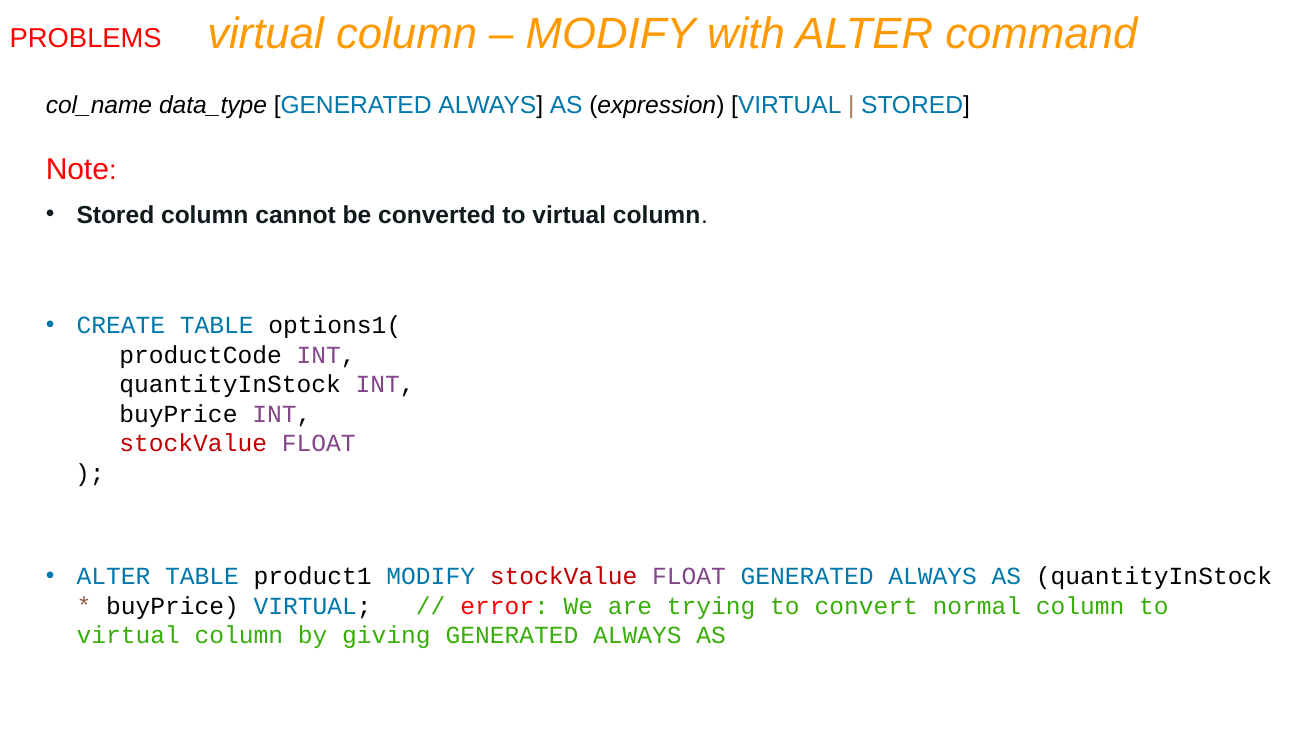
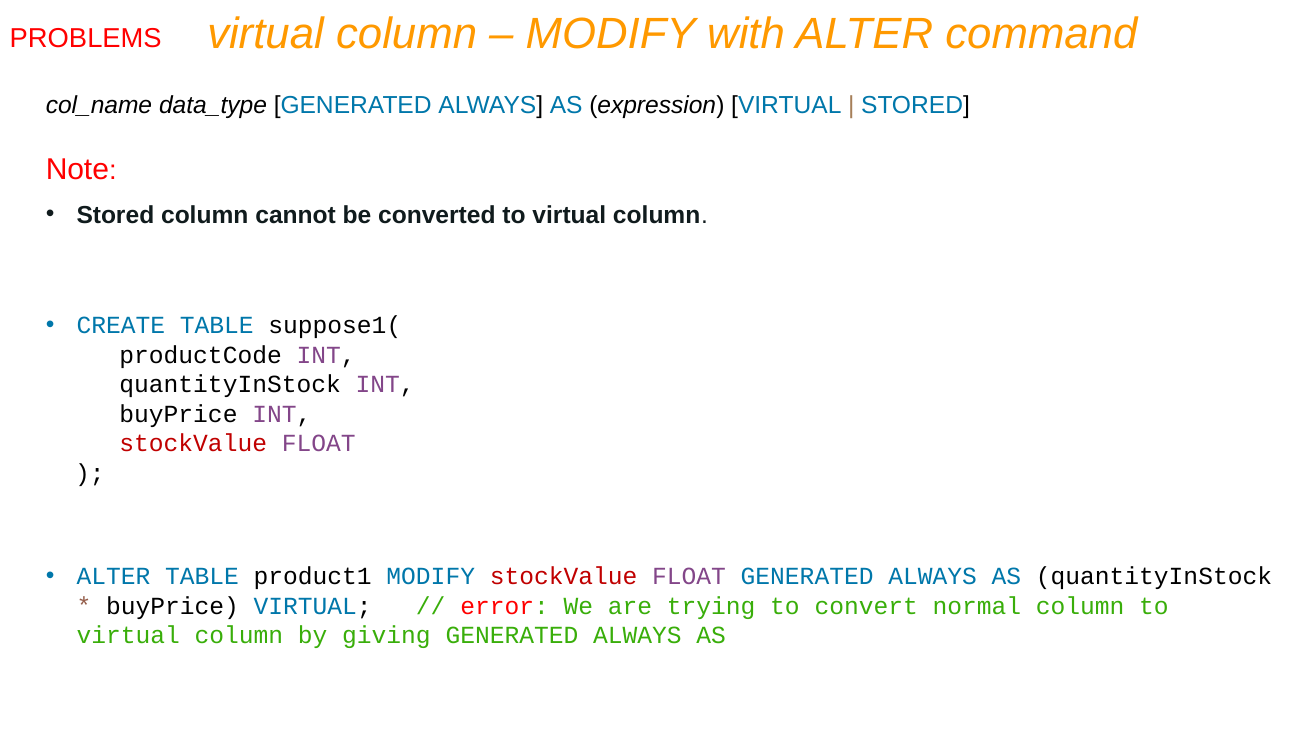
options1(: options1( -> suppose1(
